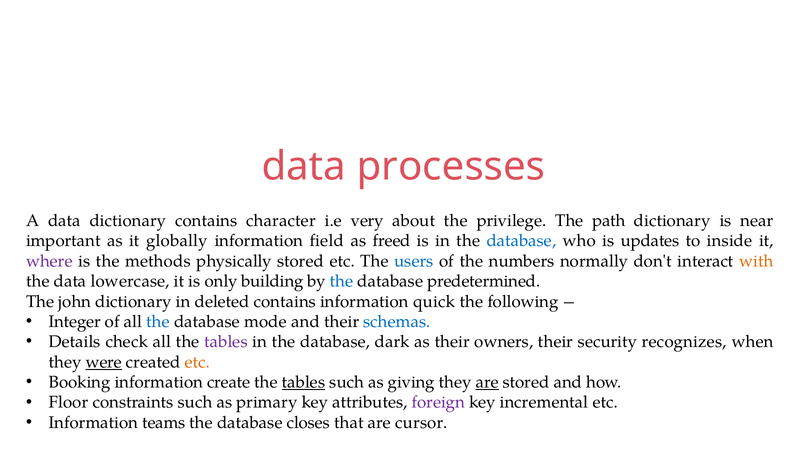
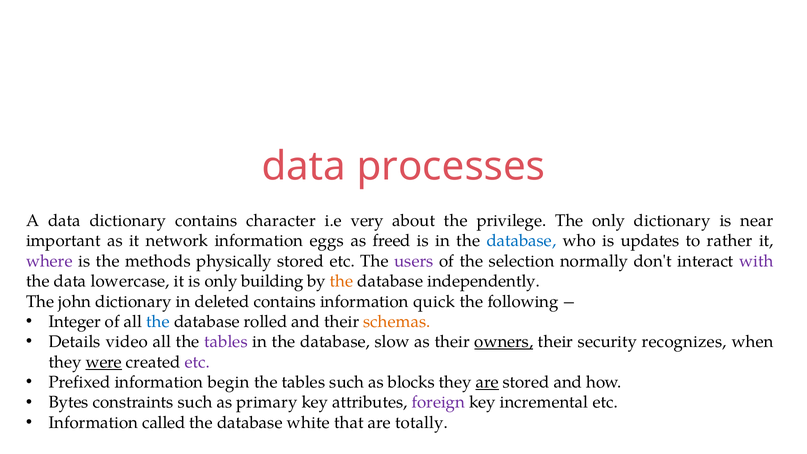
The path: path -> only
globally: globally -> network
field: field -> eggs
inside: inside -> rather
users colour: blue -> purple
numbers: numbers -> selection
with colour: orange -> purple
the at (342, 281) colour: blue -> orange
predetermined: predetermined -> independently
mode: mode -> rolled
schemas colour: blue -> orange
check: check -> video
dark: dark -> slow
owners underline: none -> present
etc at (197, 362) colour: orange -> purple
Booking: Booking -> Prefixed
create: create -> begin
tables at (304, 382) underline: present -> none
giving: giving -> blocks
Floor: Floor -> Bytes
teams: teams -> called
closes: closes -> white
cursor: cursor -> totally
